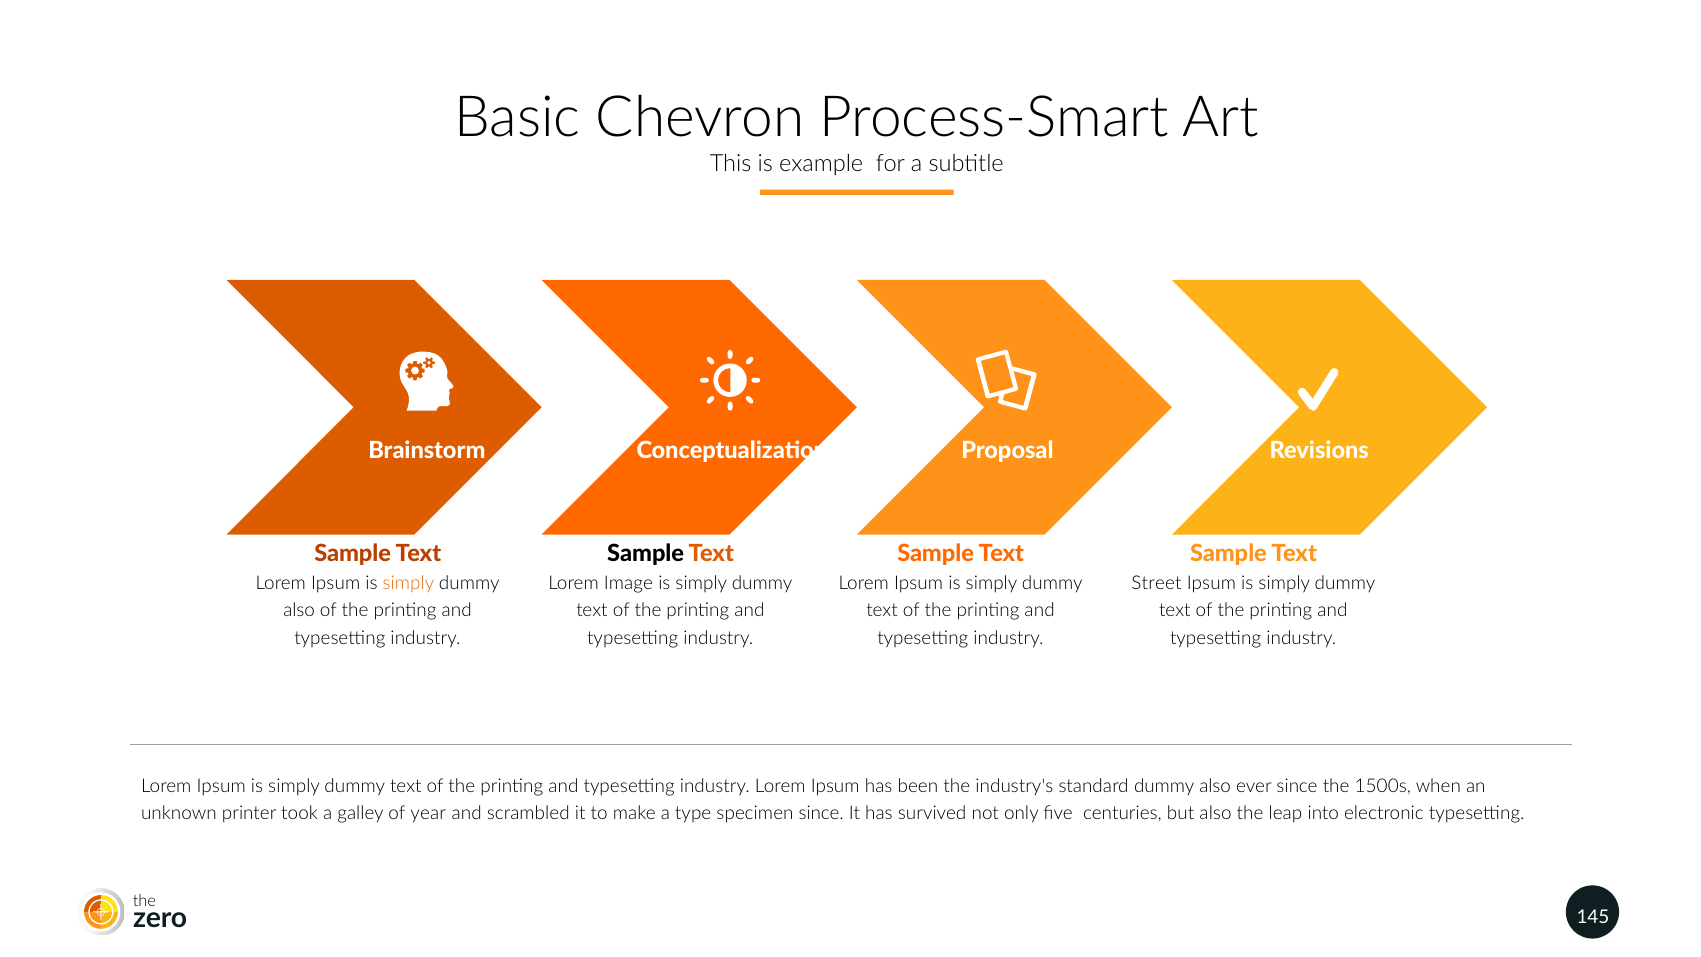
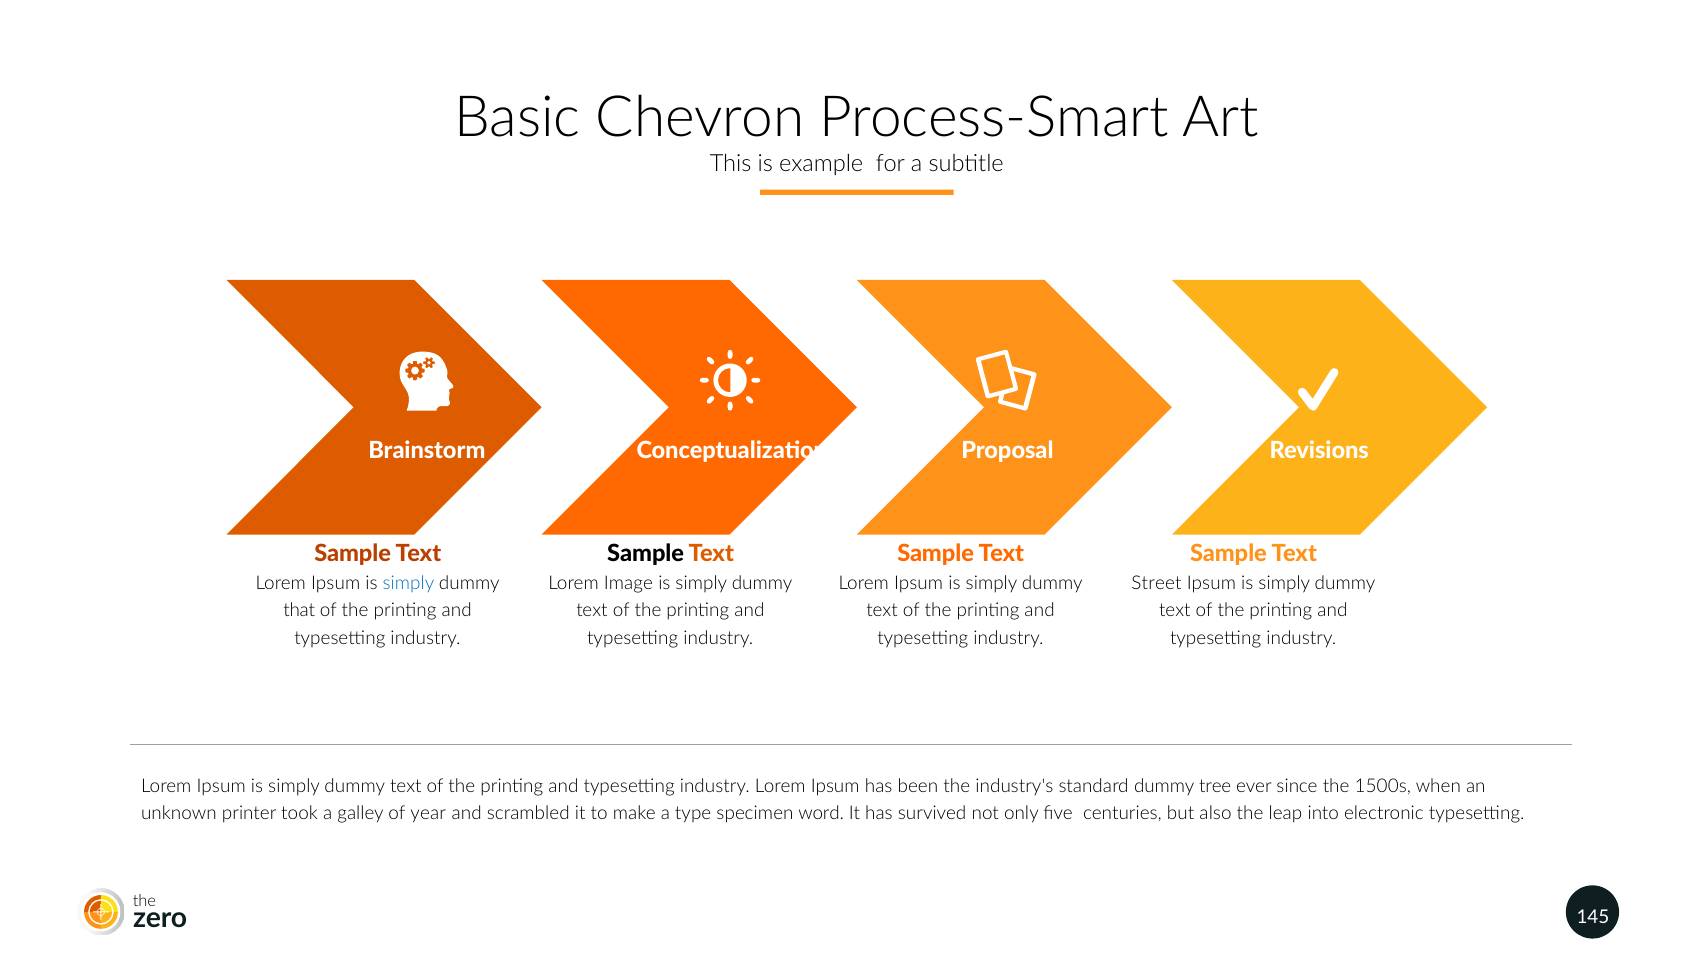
simply at (408, 583) colour: orange -> blue
also at (299, 611): also -> that
standard dummy also: also -> tree
specimen since: since -> word
